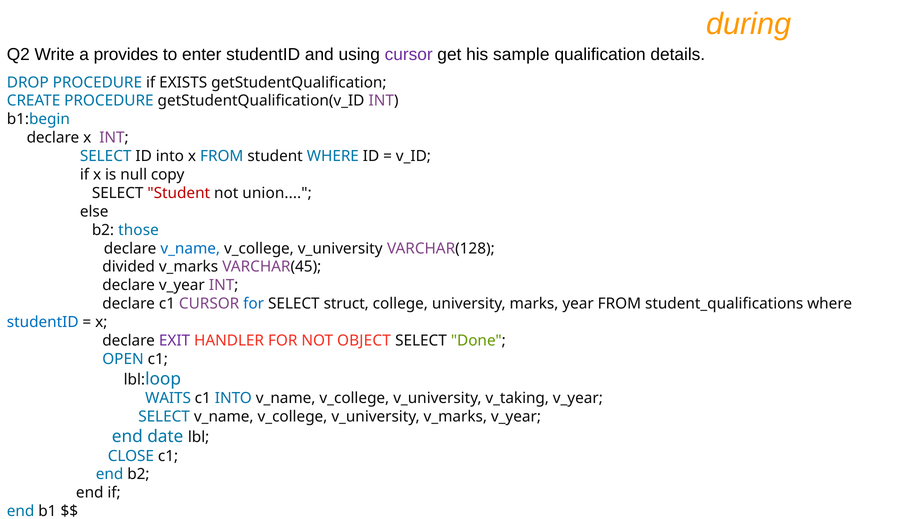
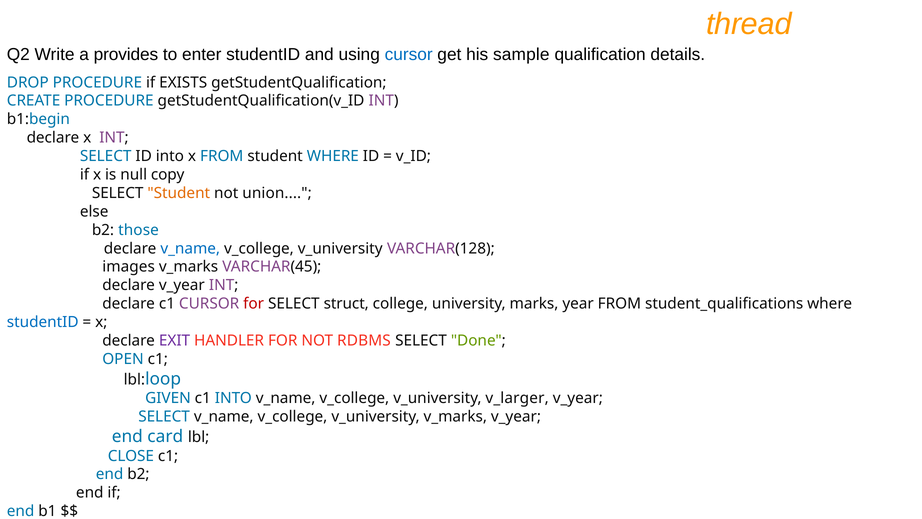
during: during -> thread
cursor at (409, 55) colour: purple -> blue
Student at (179, 193) colour: red -> orange
divided: divided -> images
for at (254, 304) colour: blue -> red
OBJECT: OBJECT -> RDBMS
WAITS: WAITS -> GIVEN
v_taking: v_taking -> v_larger
date: date -> card
